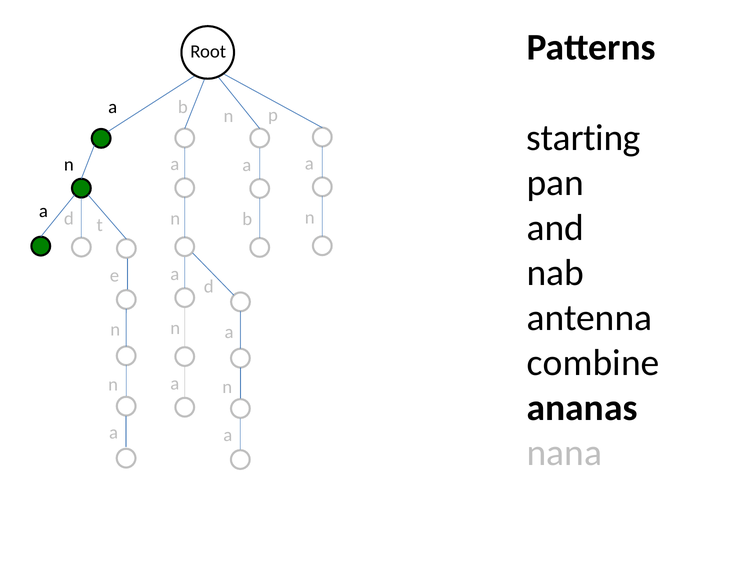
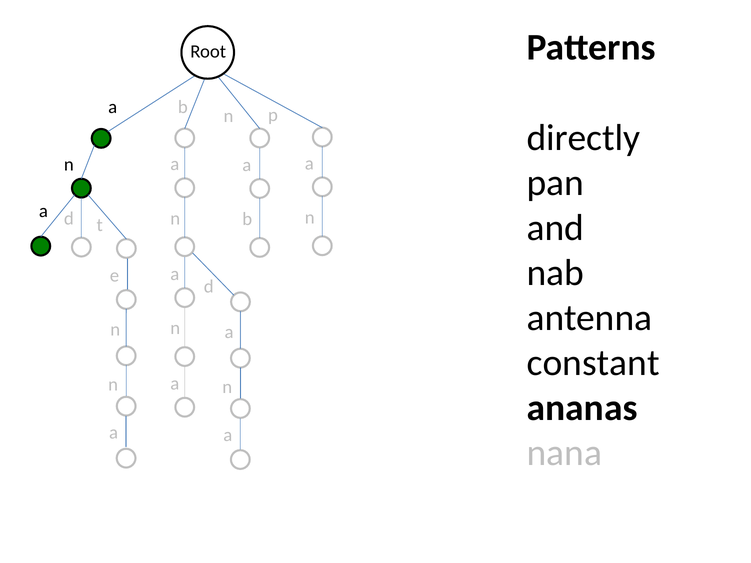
starting: starting -> directly
combine: combine -> constant
